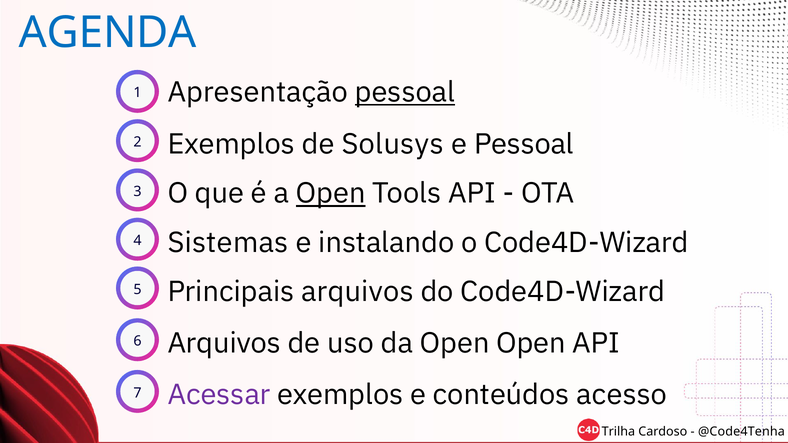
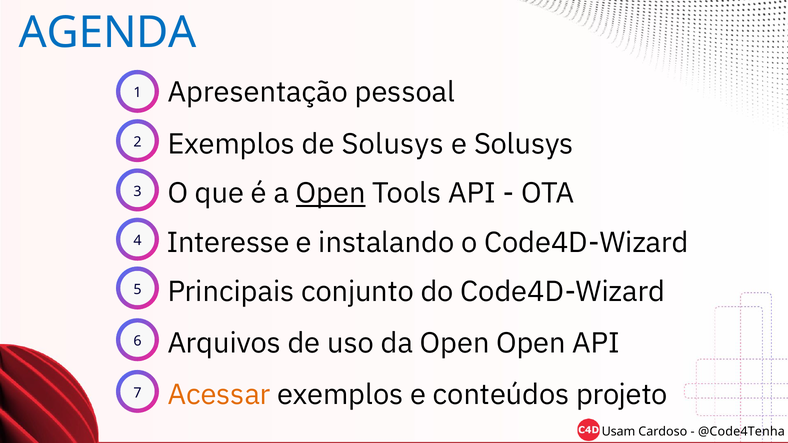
pessoal at (405, 92) underline: present -> none
e Pessoal: Pessoal -> Solusys
Sistemas: Sistemas -> Interesse
Principais arquivos: arquivos -> conjunto
Acessar colour: purple -> orange
acesso: acesso -> projeto
Trilha: Trilha -> Usam
